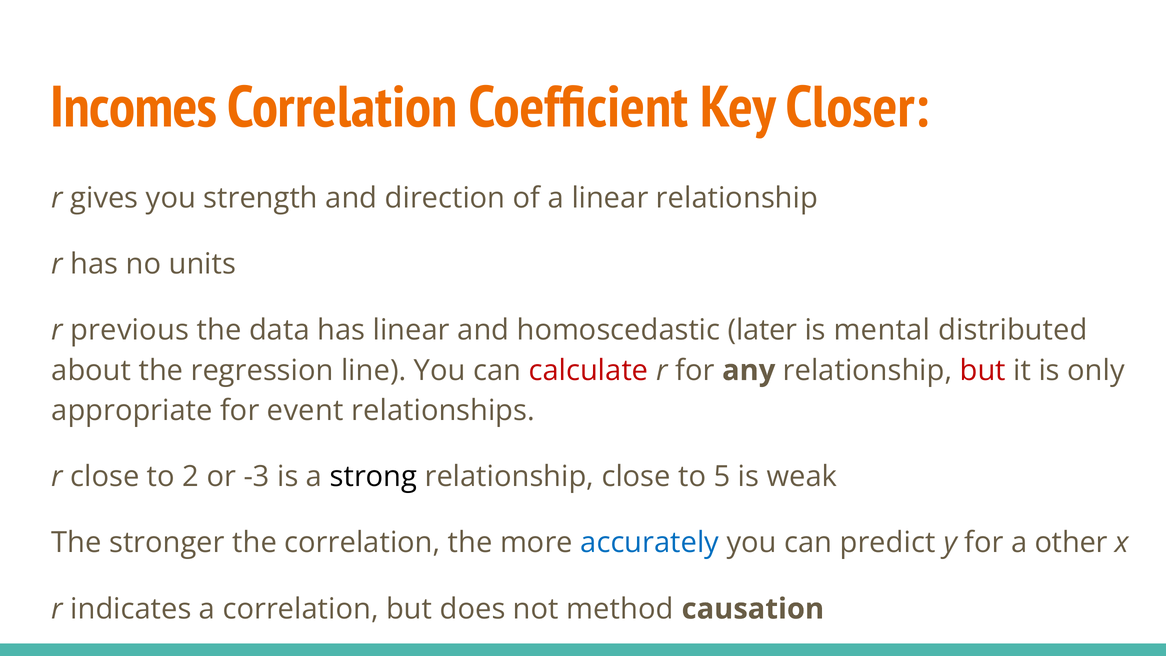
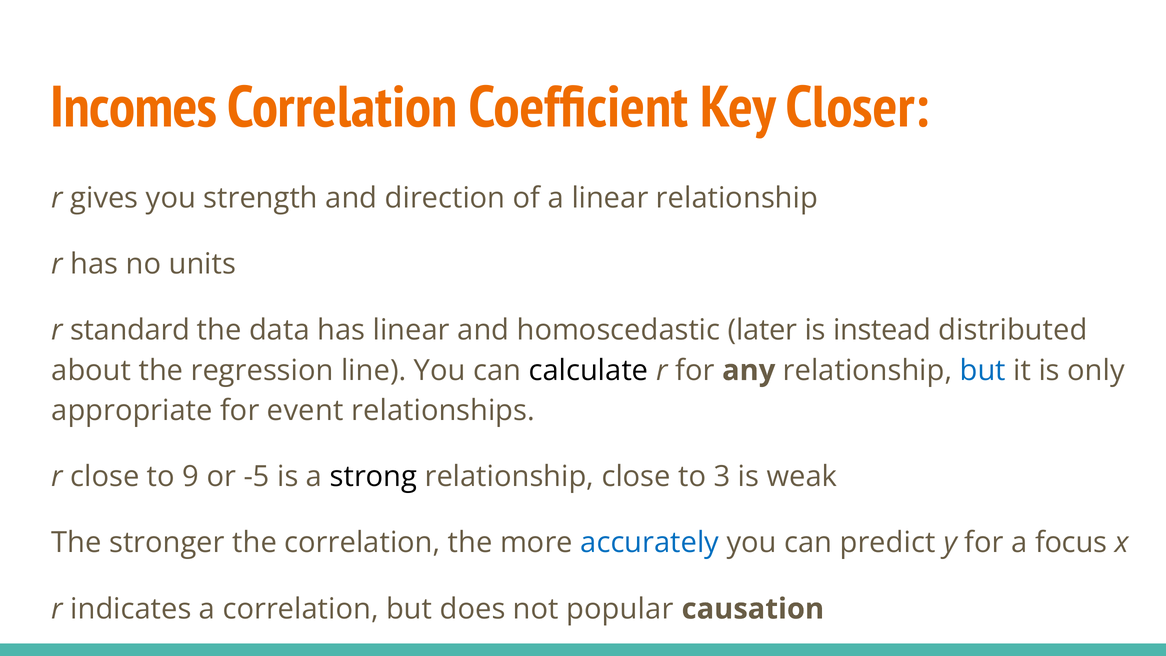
previous: previous -> standard
mental: mental -> instead
calculate colour: red -> black
but at (983, 370) colour: red -> blue
2: 2 -> 9
-3: -3 -> -5
5: 5 -> 3
other: other -> focus
method: method -> popular
